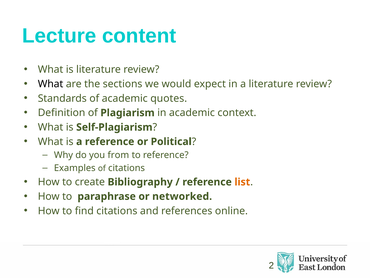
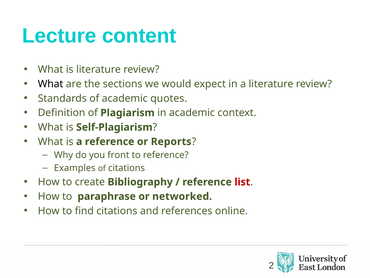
Political: Political -> Reports
from: from -> front
list colour: orange -> red
